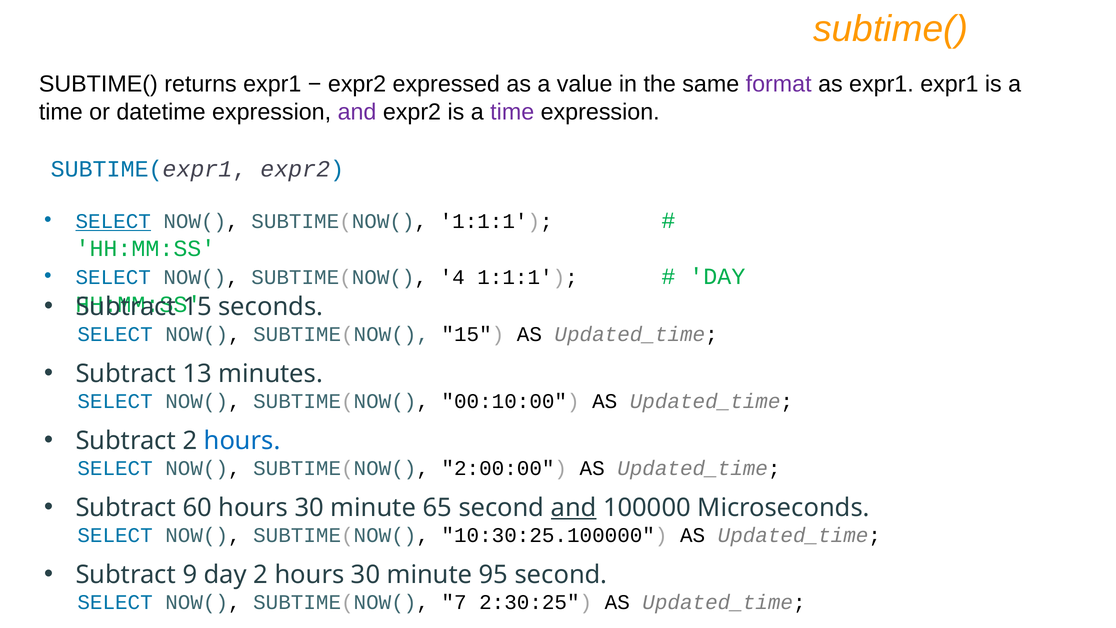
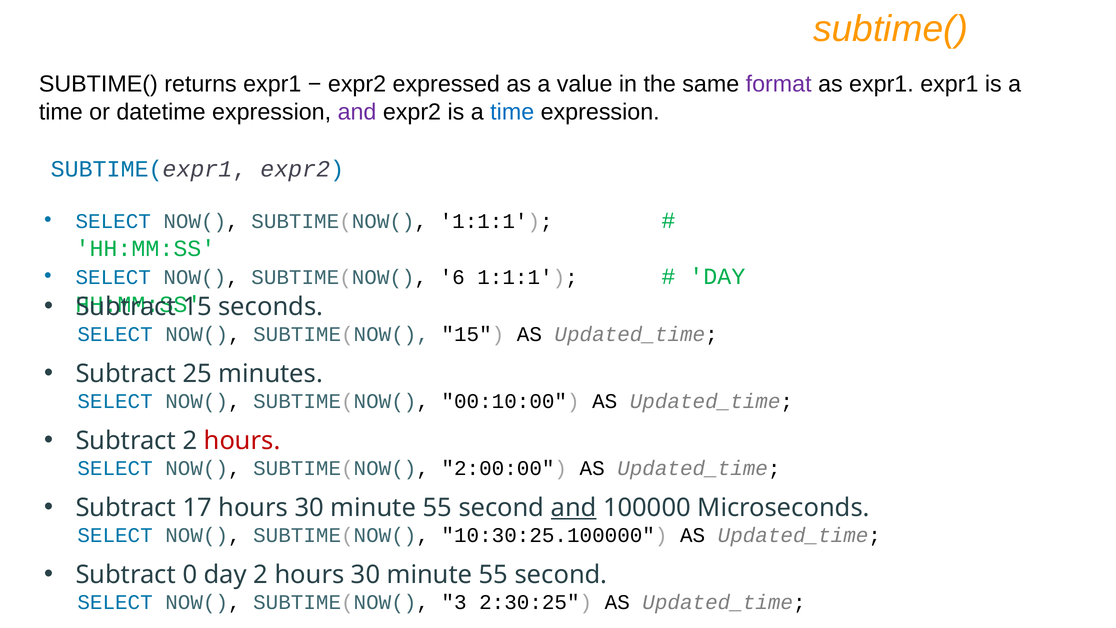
time at (512, 112) colour: purple -> blue
SELECT at (113, 221) underline: present -> none
4: 4 -> 6
13: 13 -> 25
hours at (242, 441) colour: blue -> red
60: 60 -> 17
65 at (437, 508): 65 -> 55
9: 9 -> 0
95 at (493, 574): 95 -> 55
7: 7 -> 3
